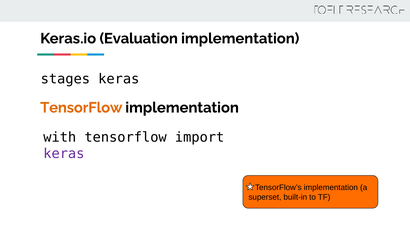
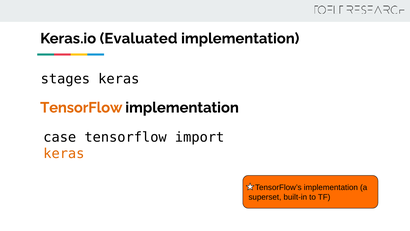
Evaluation: Evaluation -> Evaluated
with: with -> case
keras at (64, 154) colour: purple -> orange
